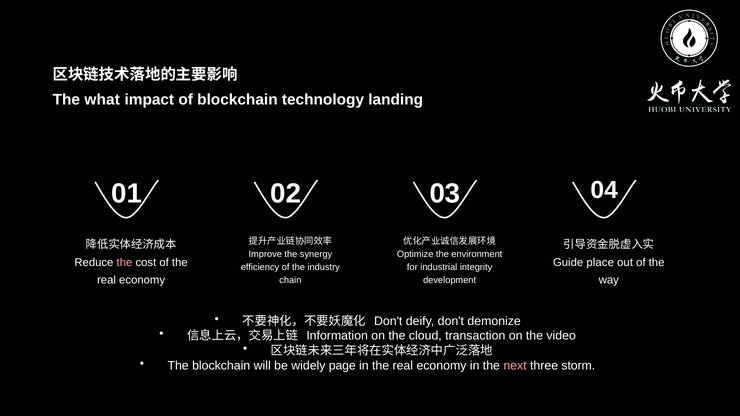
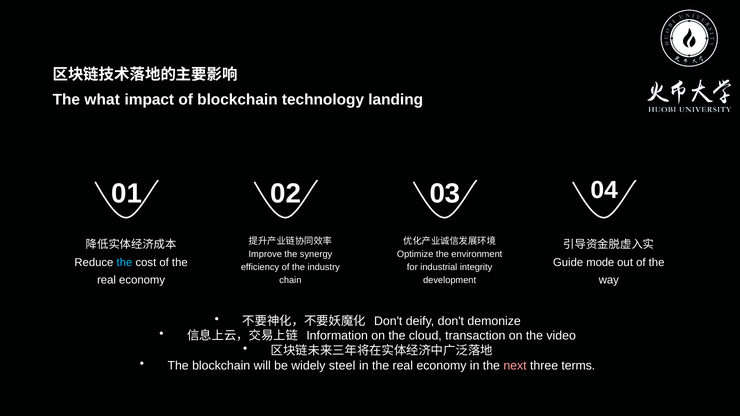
the at (124, 262) colour: pink -> light blue
place: place -> mode
page: page -> steel
storm: storm -> terms
